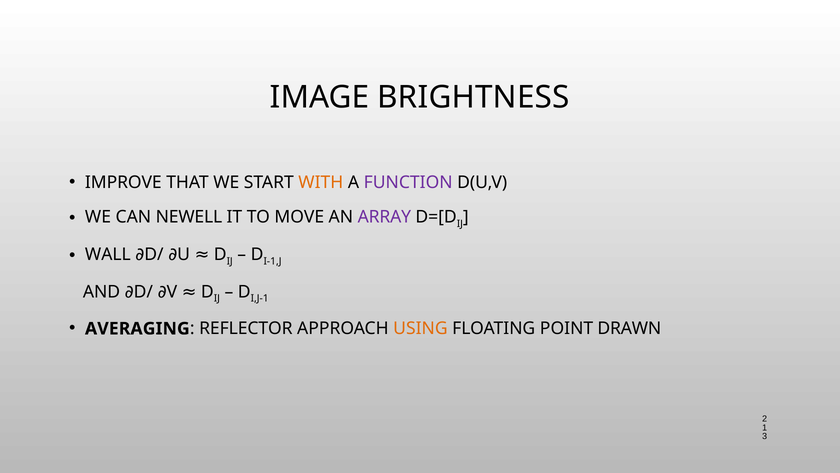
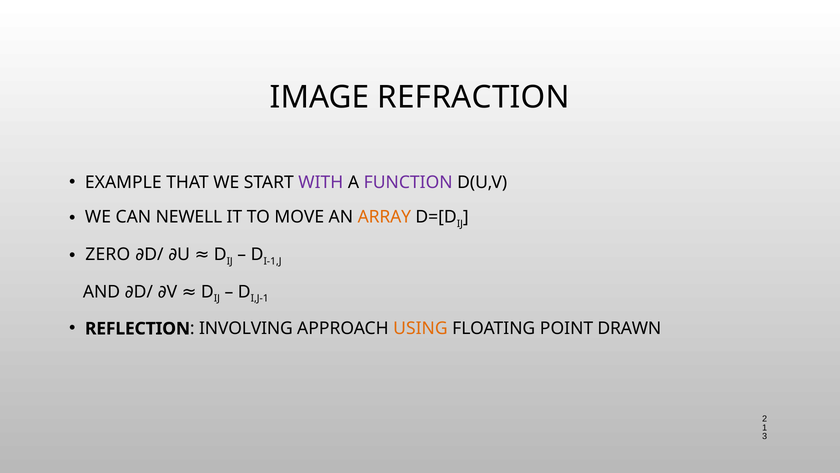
BRIGHTNESS: BRIGHTNESS -> REFRACTION
IMPROVE: IMPROVE -> EXAMPLE
WITH colour: orange -> purple
ARRAY colour: purple -> orange
WALL: WALL -> ZERO
AVERAGING: AVERAGING -> REFLECTION
REFLECTOR: REFLECTOR -> INVOLVING
